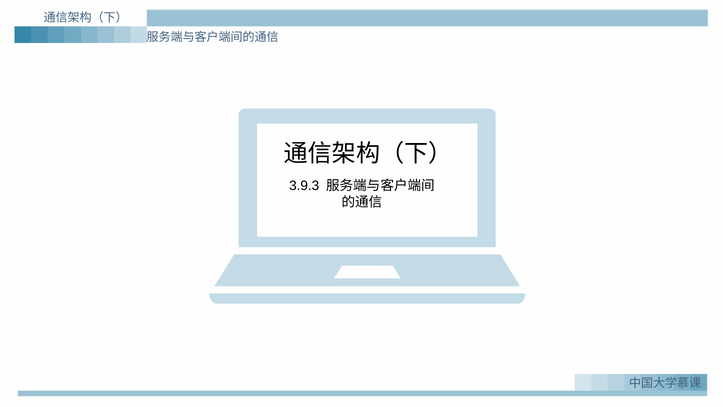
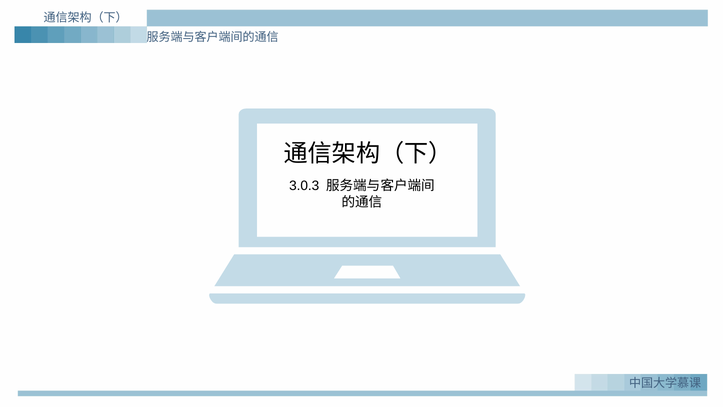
3.9.3: 3.9.3 -> 3.0.3
